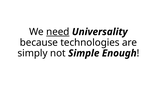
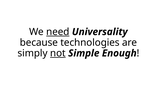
not underline: none -> present
